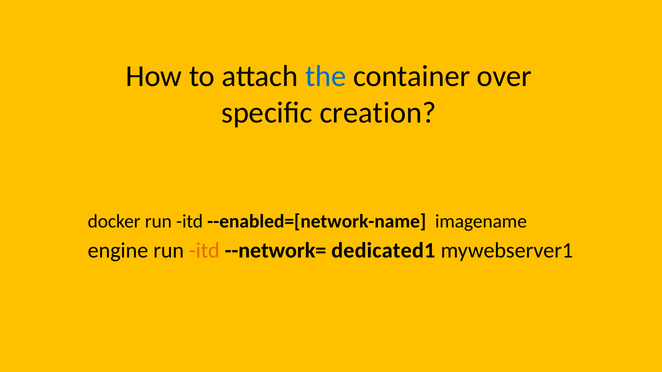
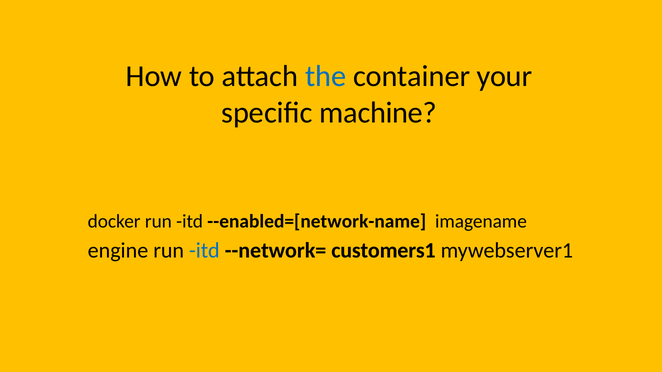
over: over -> your
creation: creation -> machine
itd at (204, 251) colour: orange -> blue
dedicated1: dedicated1 -> customers1
